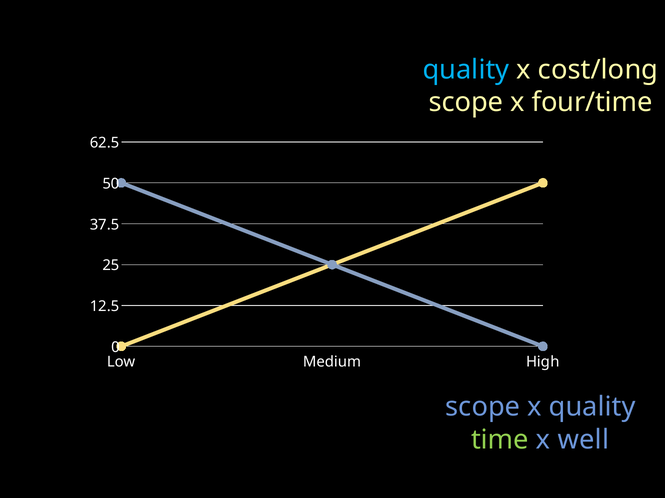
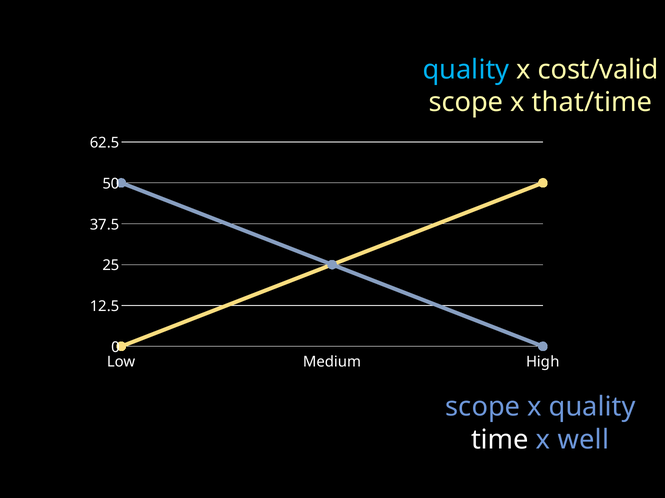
cost/long: cost/long -> cost/valid
four/time: four/time -> that/time
time colour: light green -> white
